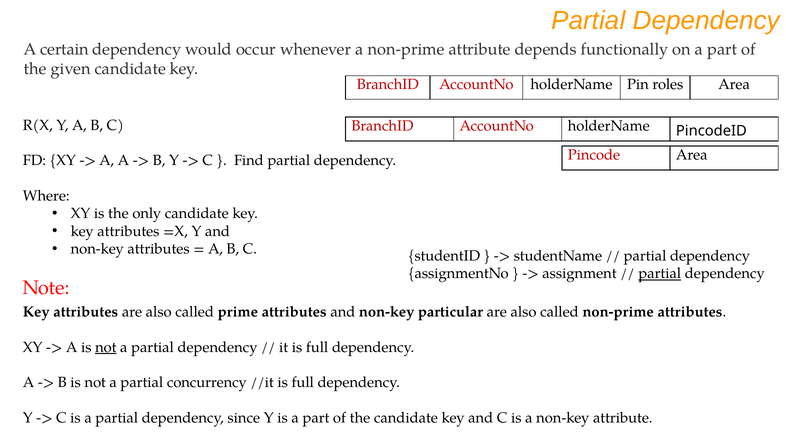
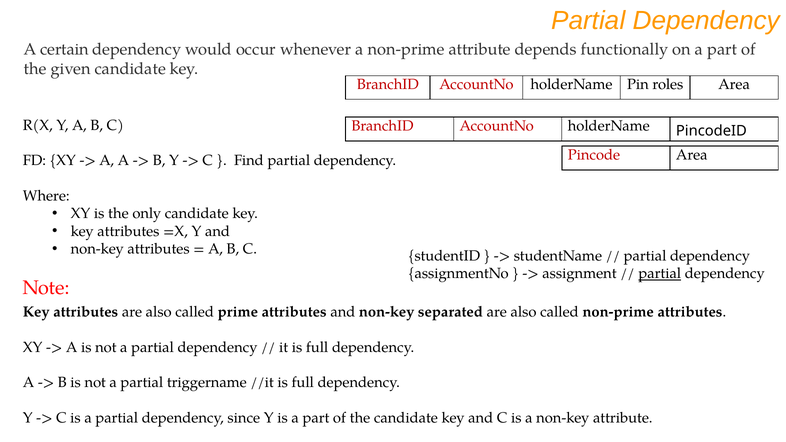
particular: particular -> separated
not at (106, 347) underline: present -> none
concurrency: concurrency -> triggername
